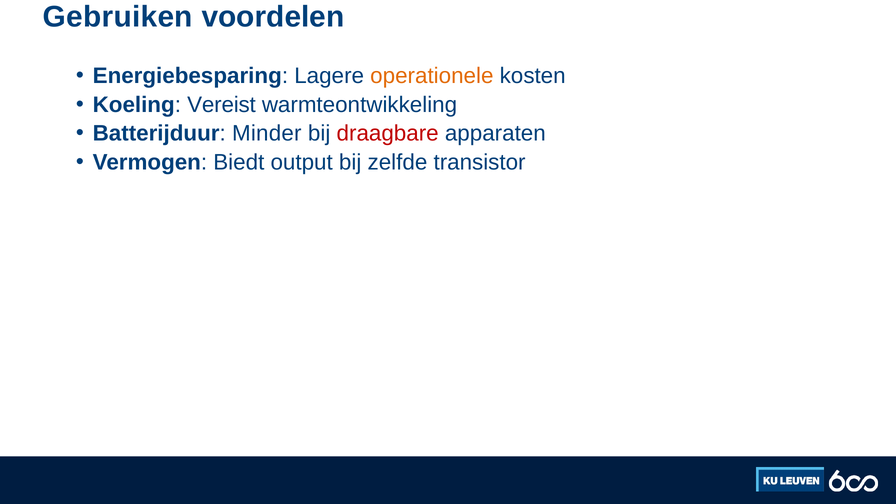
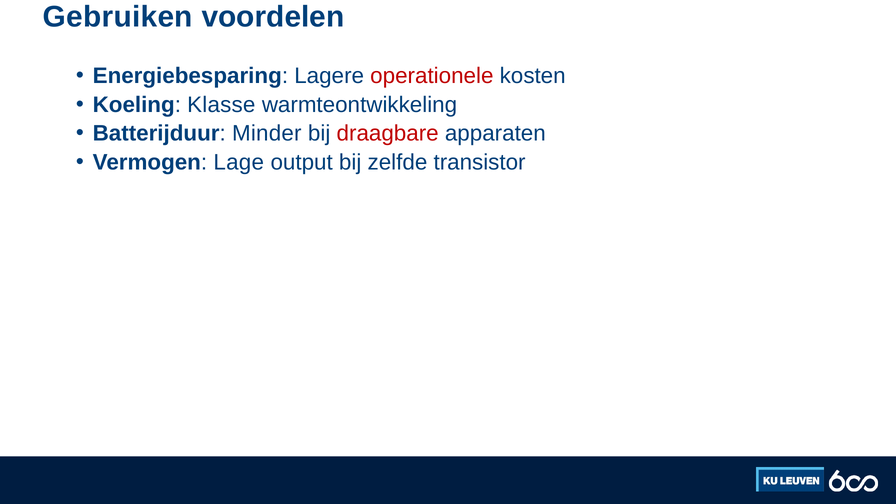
operationele colour: orange -> red
Vereist: Vereist -> Klasse
Biedt: Biedt -> Lage
